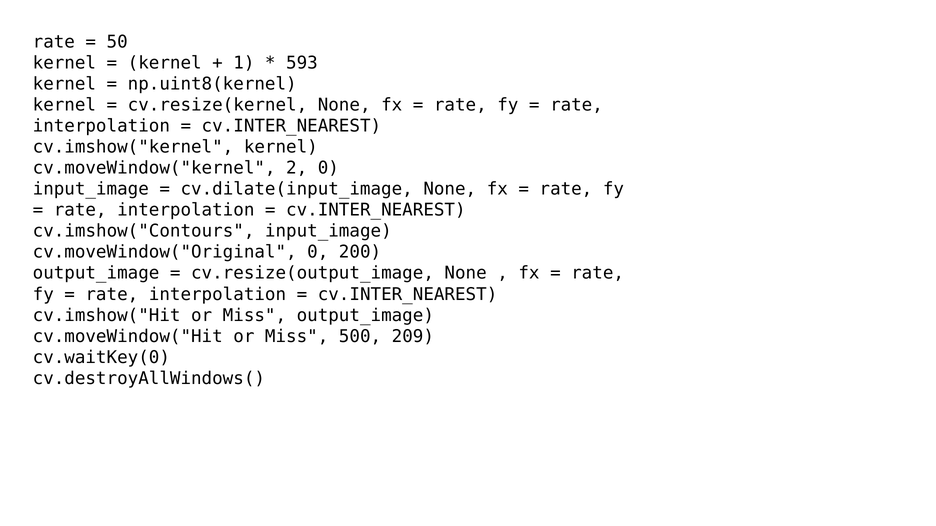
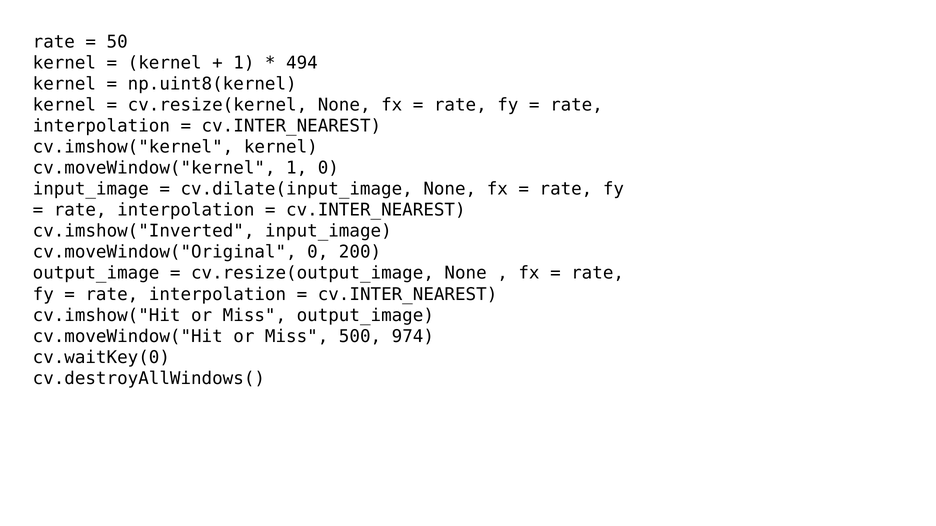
593: 593 -> 494
cv.moveWindow("kernel 2: 2 -> 1
cv.imshow("Contours: cv.imshow("Contours -> cv.imshow("Inverted
209: 209 -> 974
